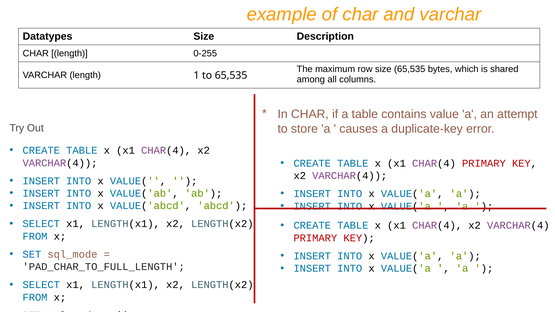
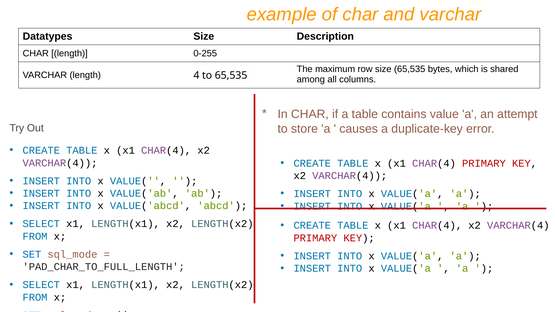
1: 1 -> 4
